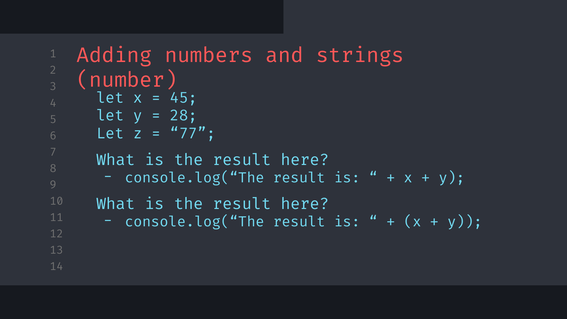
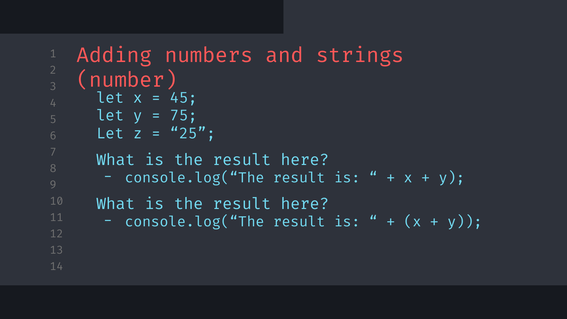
28: 28 -> 75
77: 77 -> 25
